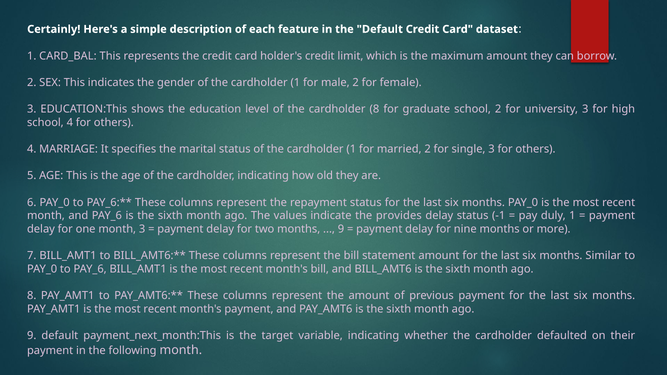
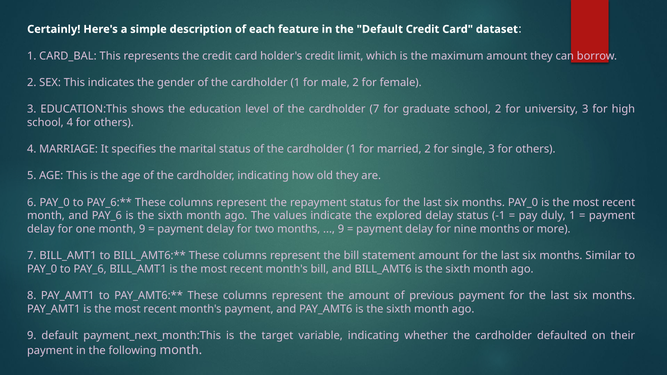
cardholder 8: 8 -> 7
provides: provides -> explored
month 3: 3 -> 9
